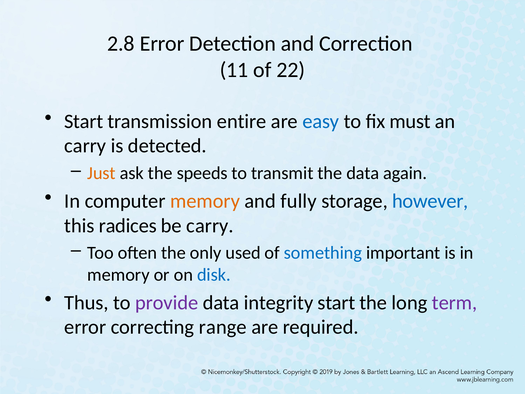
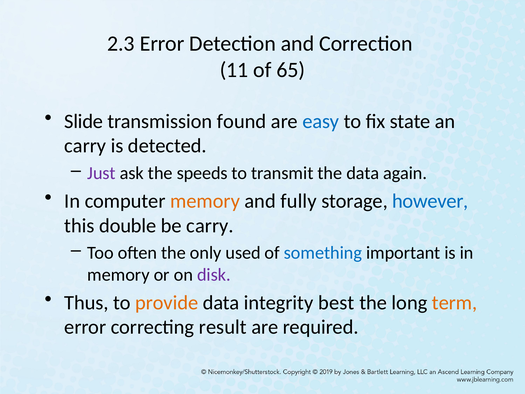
2.8: 2.8 -> 2.3
22: 22 -> 65
Start at (84, 121): Start -> Slide
entire: entire -> found
must: must -> state
Just colour: orange -> purple
radices: radices -> double
disk colour: blue -> purple
provide colour: purple -> orange
integrity start: start -> best
term colour: purple -> orange
range: range -> result
